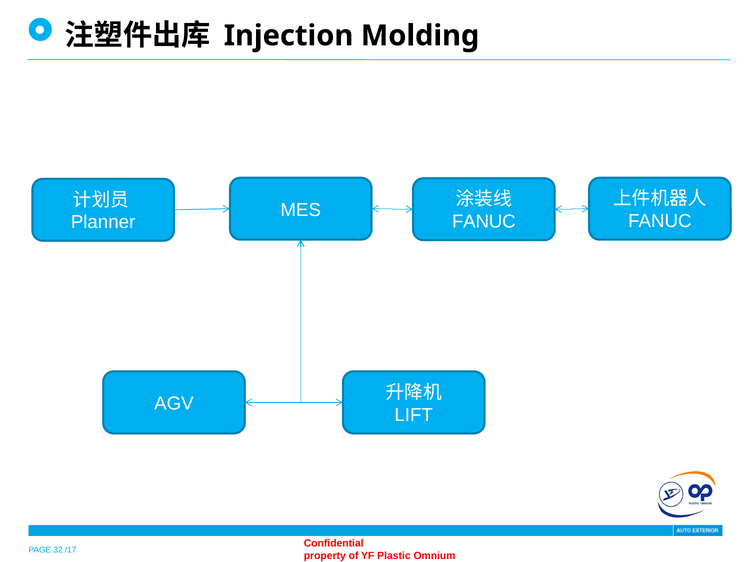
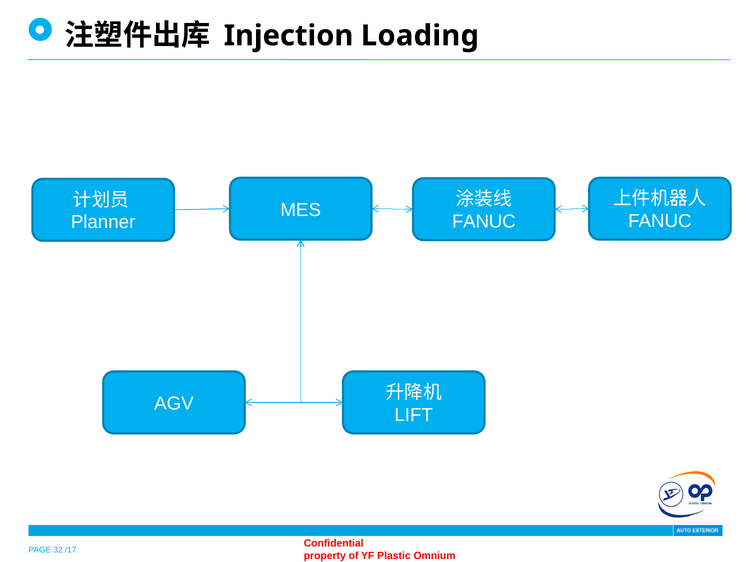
Molding: Molding -> Loading
